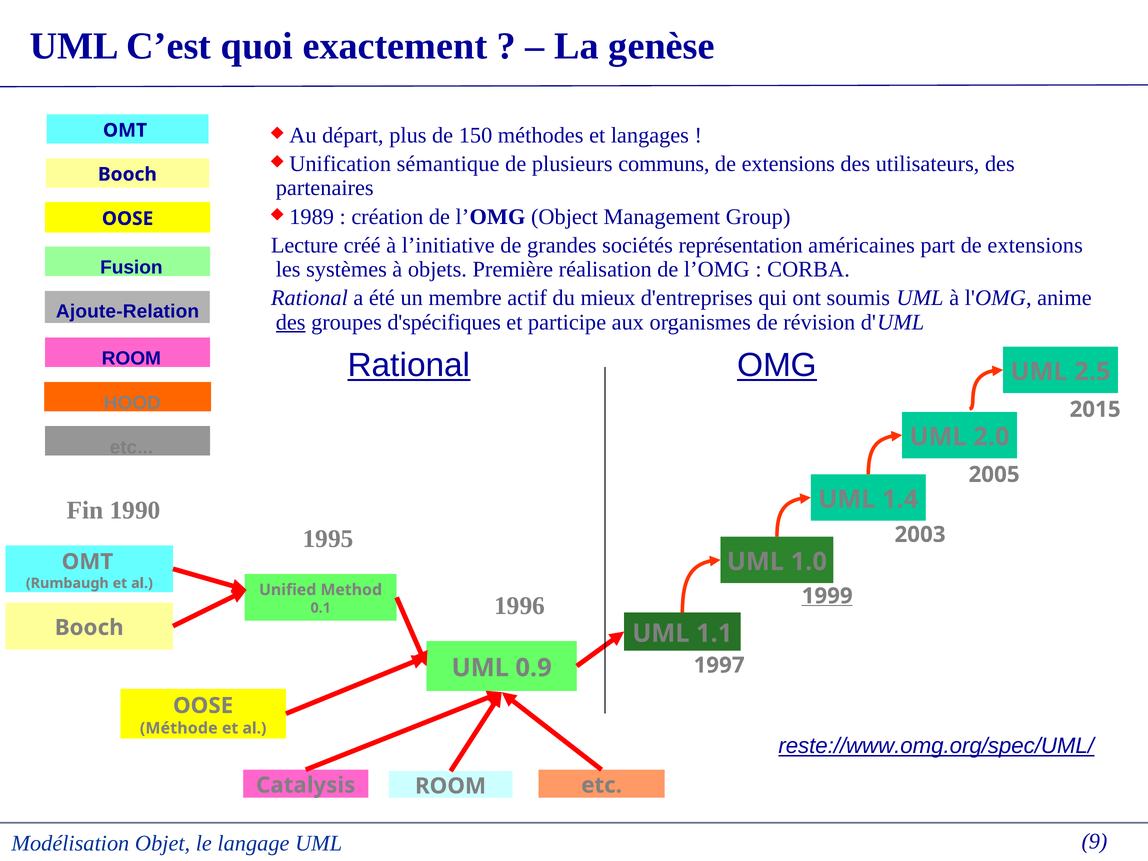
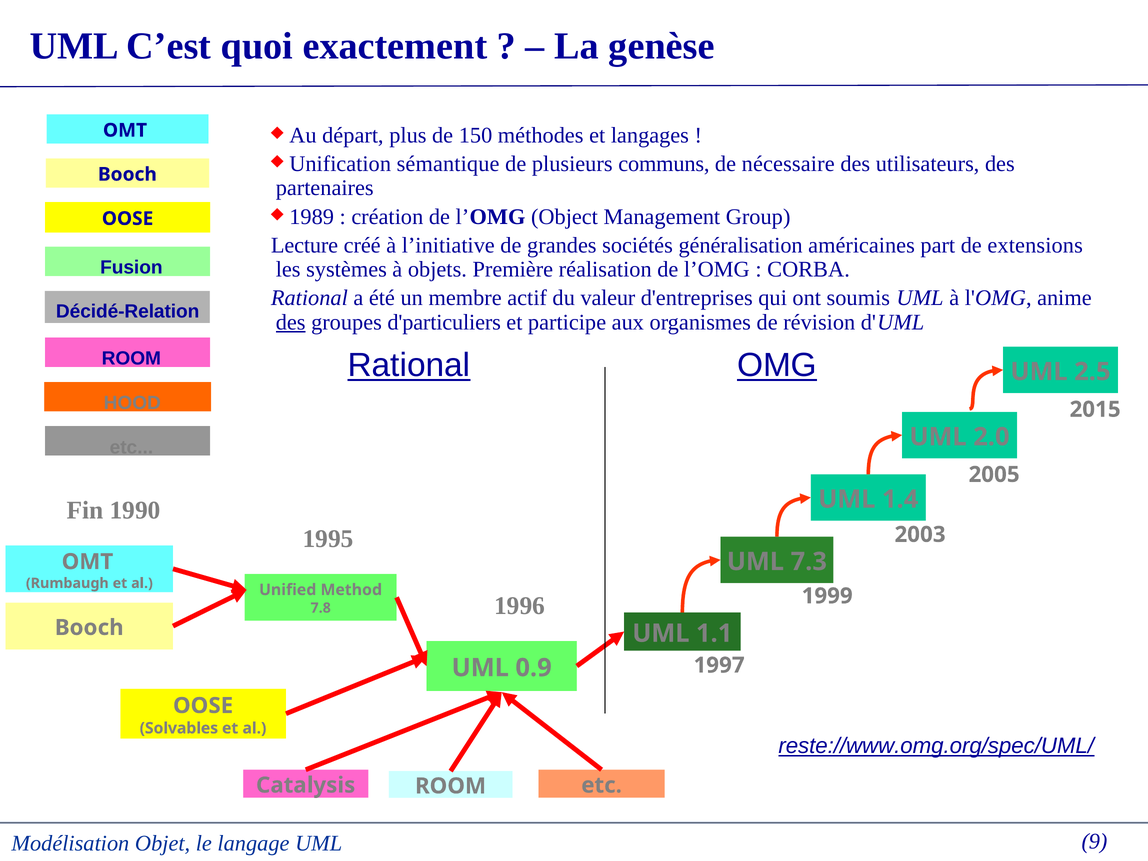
extensions at (788, 164): extensions -> nécessaire
représentation: représentation -> généralisation
mieux: mieux -> valeur
Ajoute-Relation: Ajoute-Relation -> Décidé-Relation
d'spécifiques: d'spécifiques -> d'particuliers
1.0: 1.0 -> 7.3
1999 underline: present -> none
0.1: 0.1 -> 7.8
Méthode: Méthode -> Solvables
